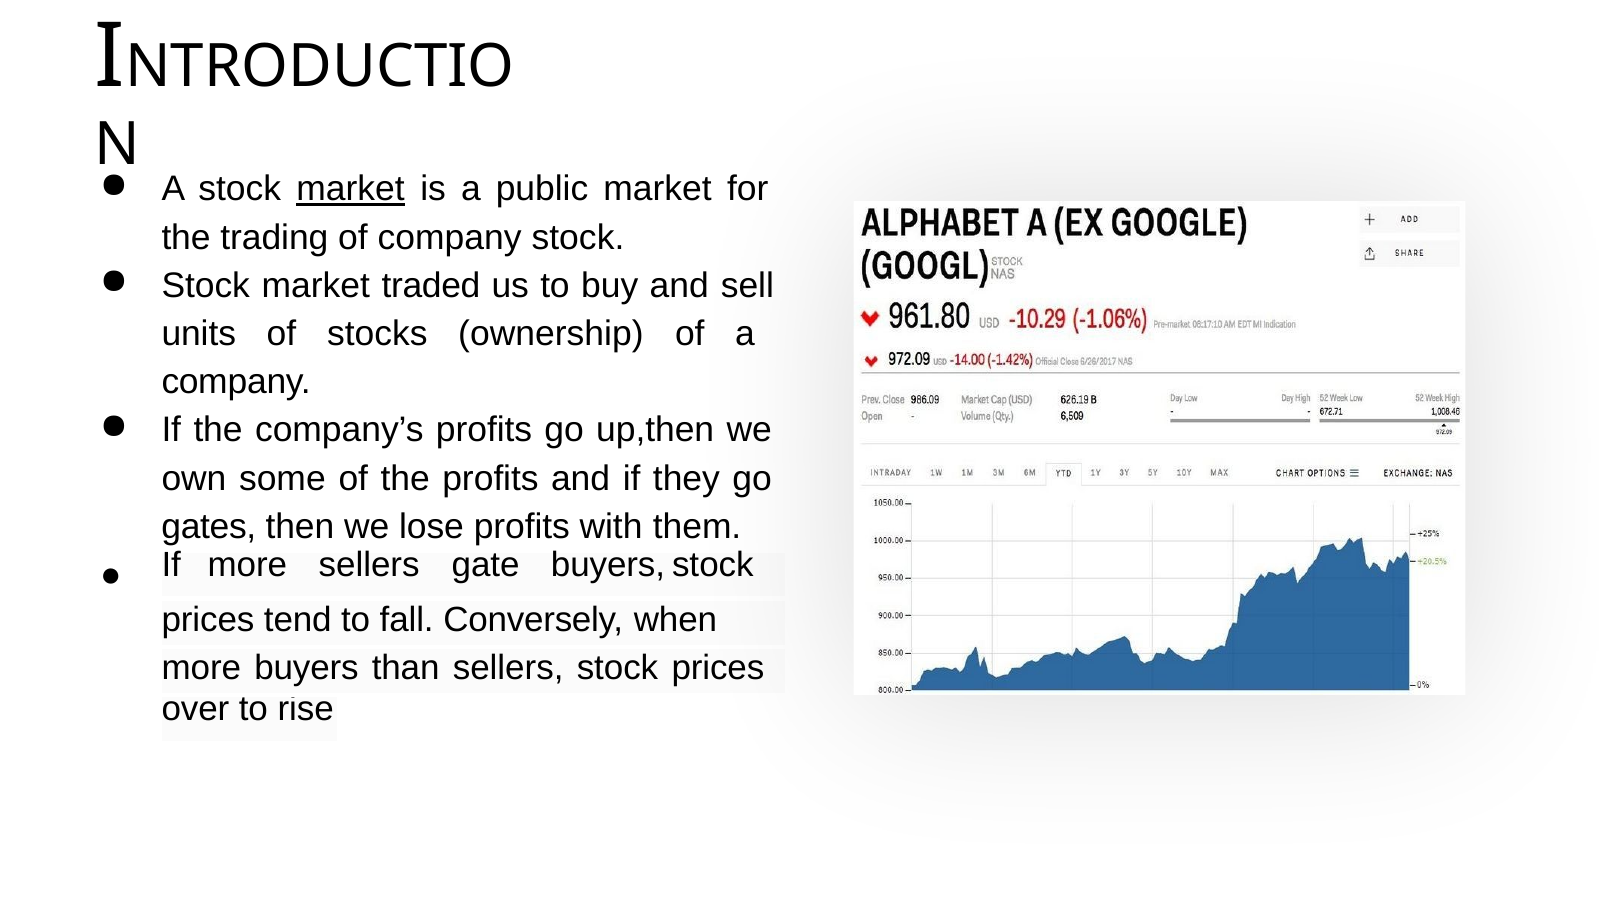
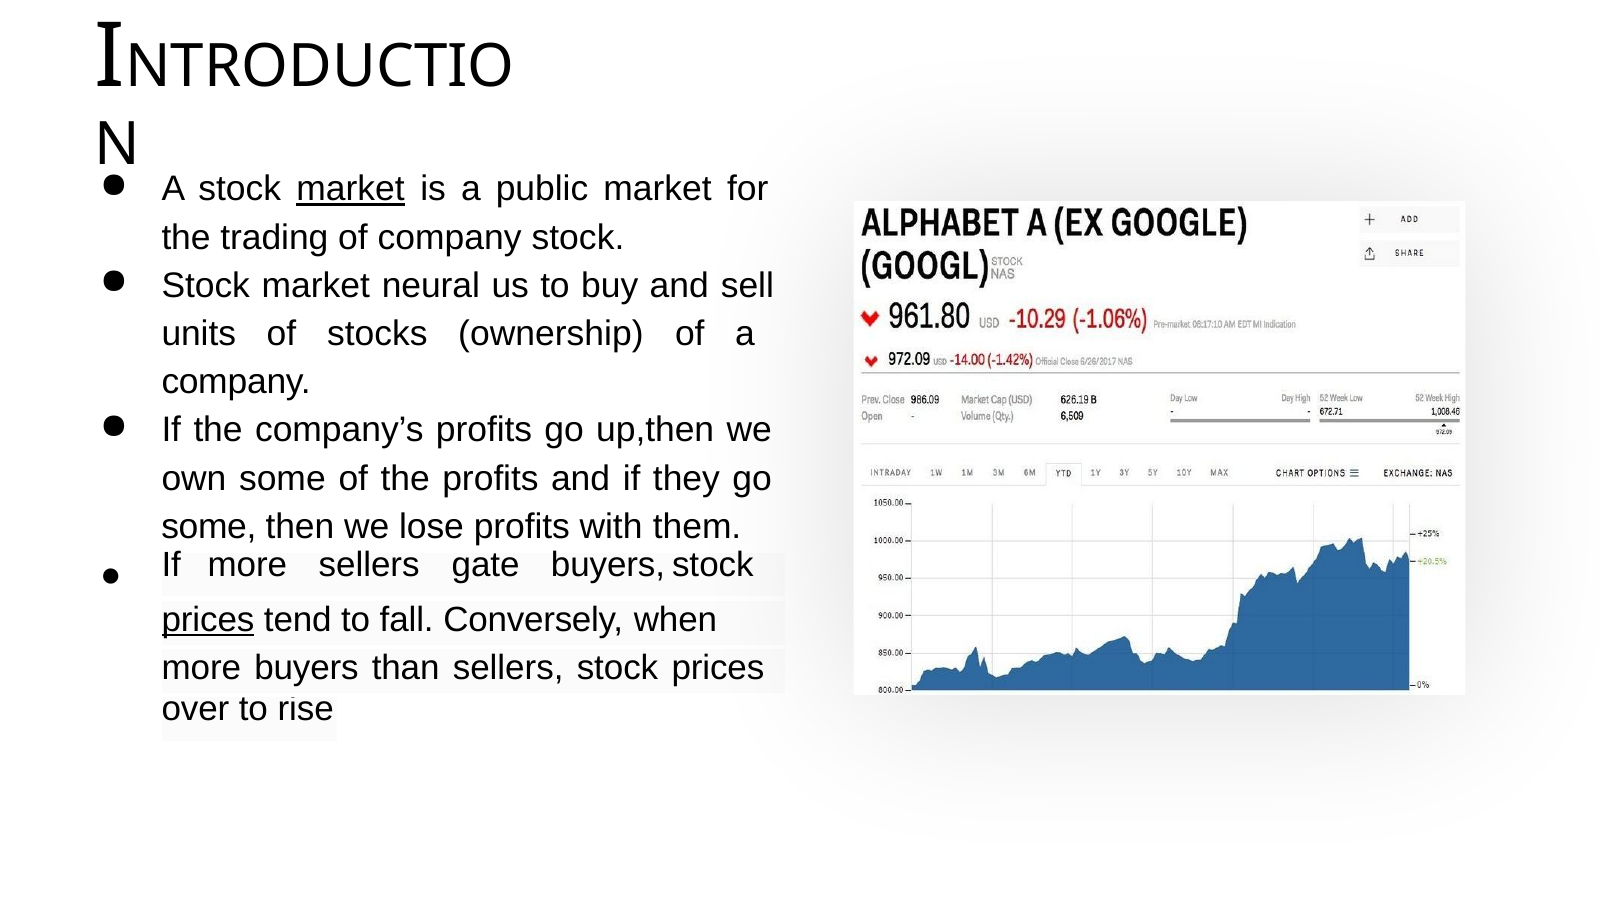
traded: traded -> neural
gates at (209, 527): gates -> some
prices at (208, 620) underline: none -> present
